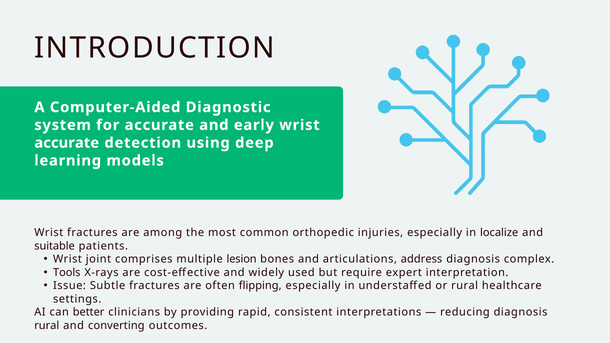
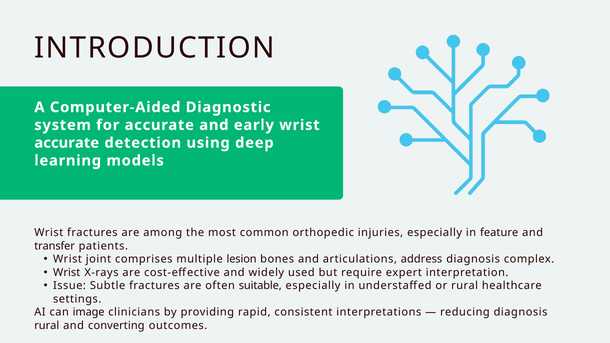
localize: localize -> feature
suitable: suitable -> transfer
Tools at (67, 273): Tools -> Wrist
flipping: flipping -> suitable
better: better -> image
